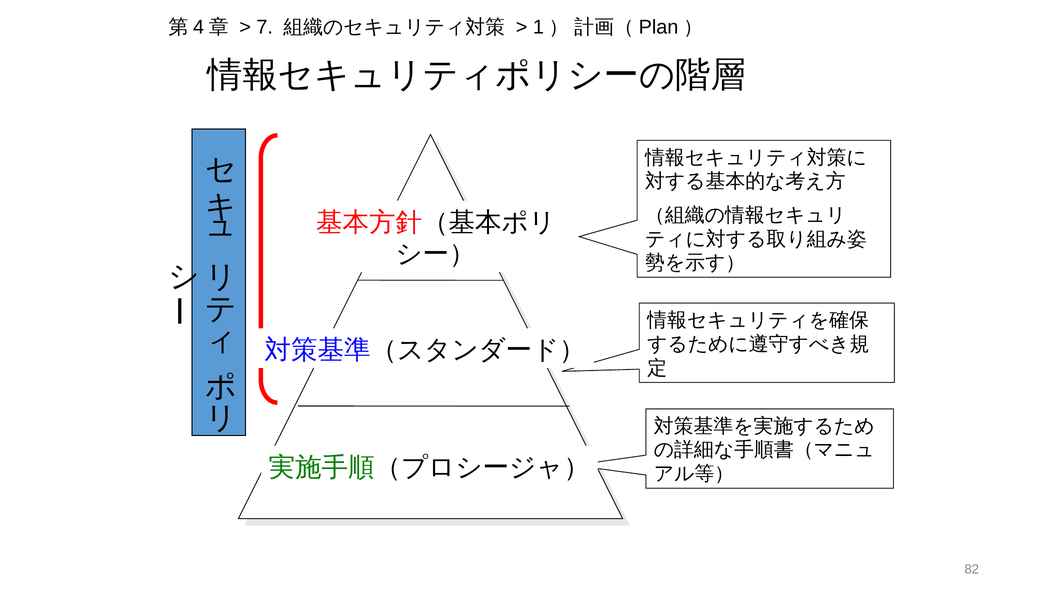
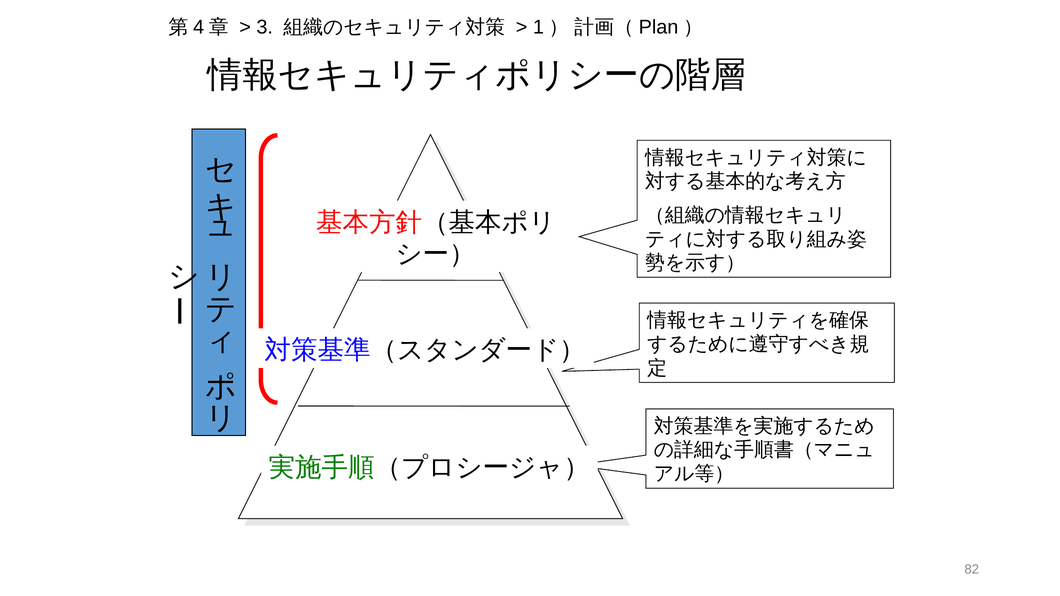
7: 7 -> 3
